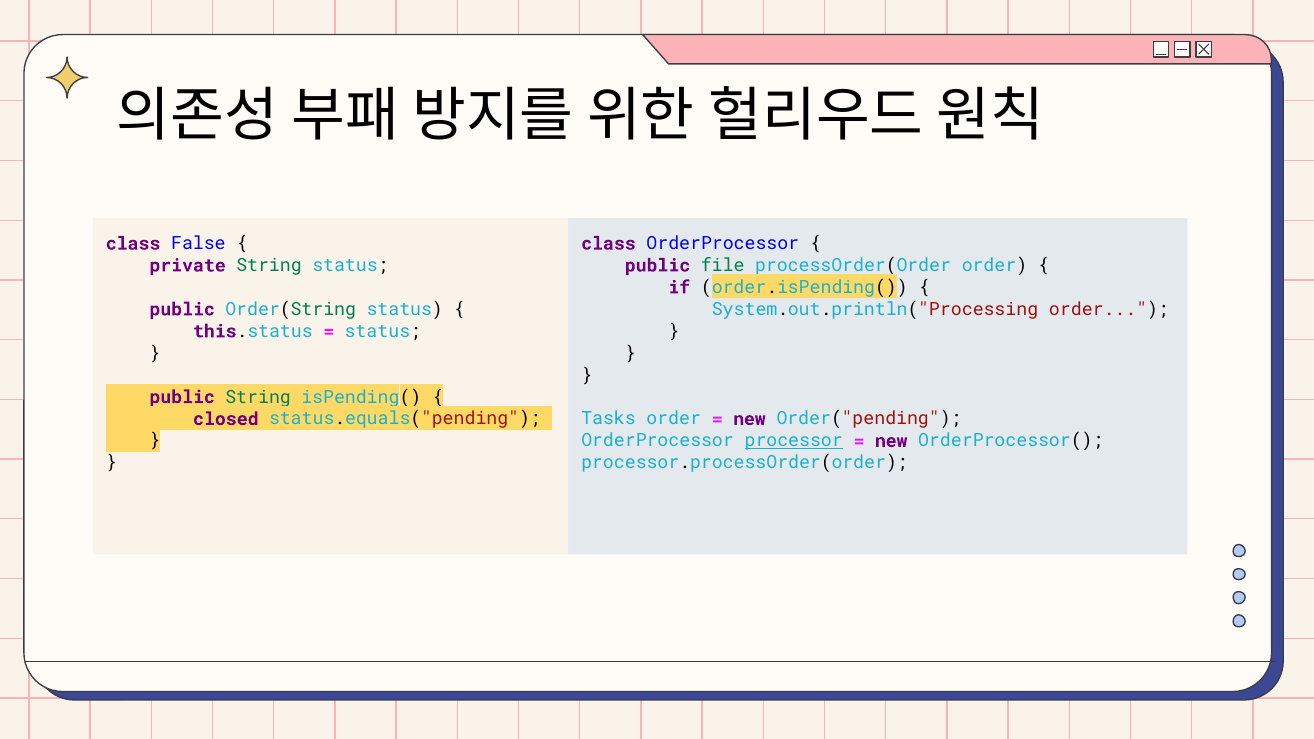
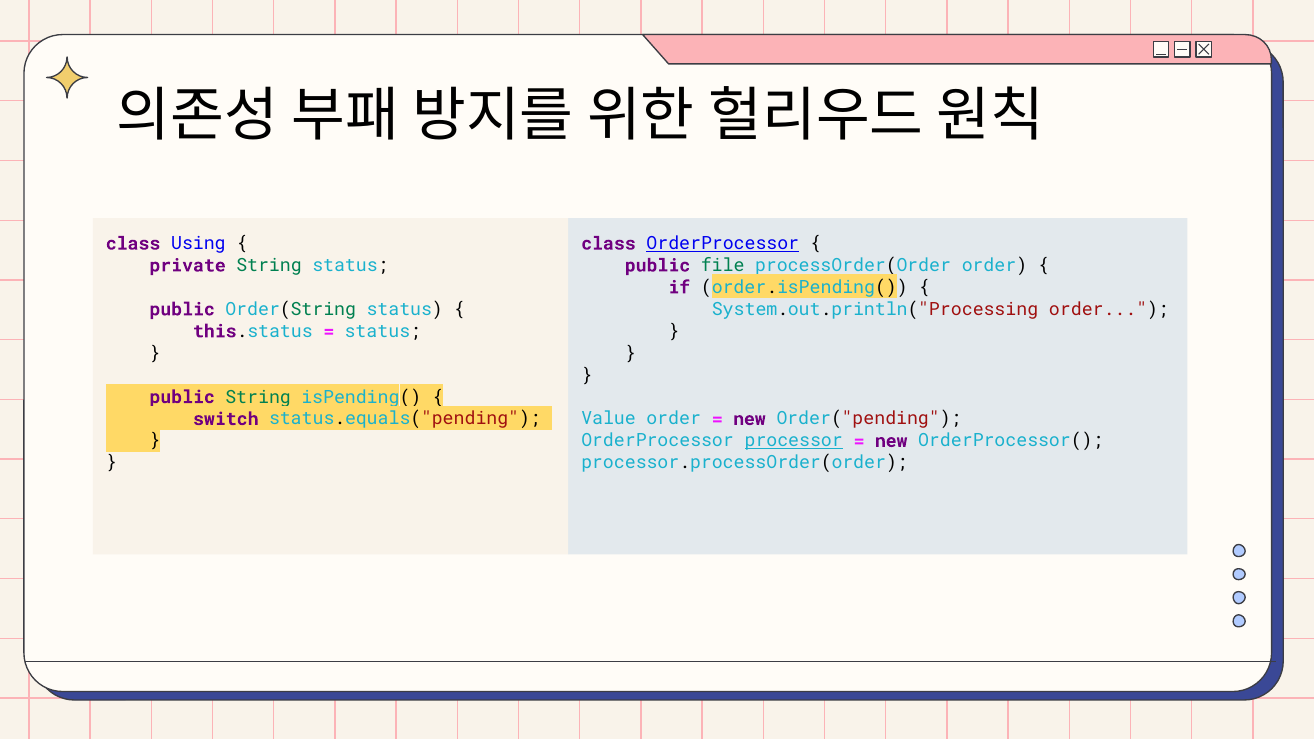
False: False -> Using
OrderProcessor at (723, 244) underline: none -> present
closed: closed -> switch
Tasks: Tasks -> Value
